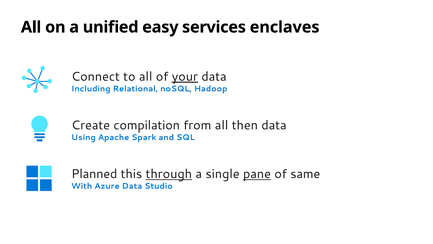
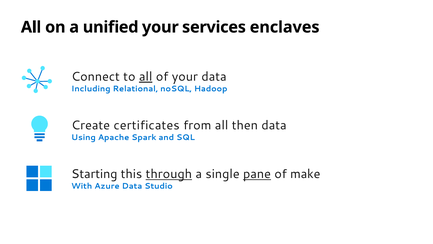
unified easy: easy -> your
all at (146, 77) underline: none -> present
your at (185, 77) underline: present -> none
compilation: compilation -> certificates
Planned: Planned -> Starting
same: same -> make
